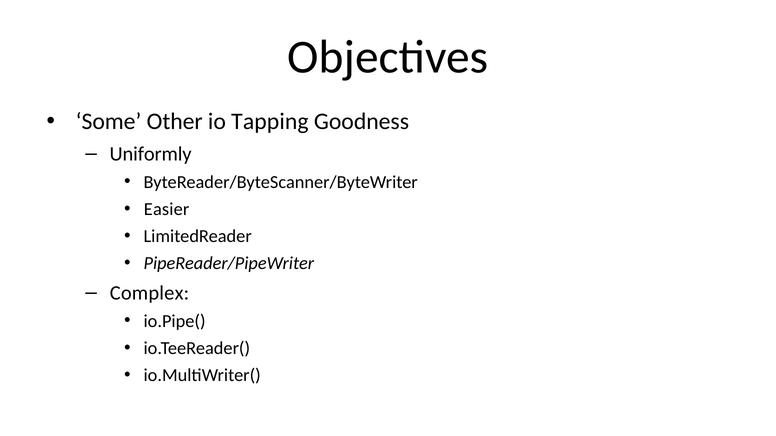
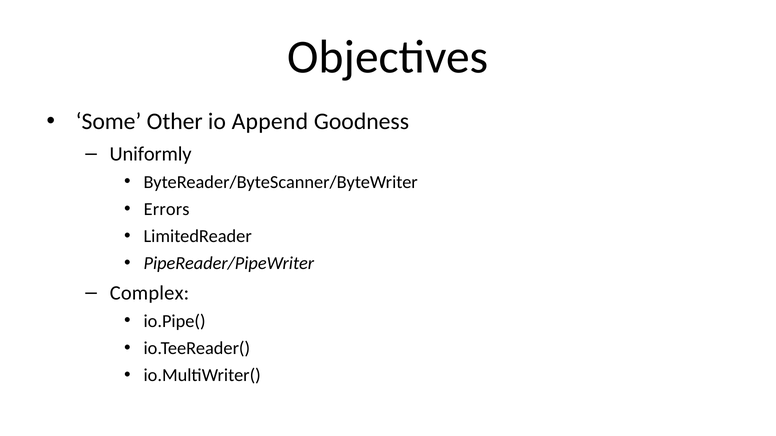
Tapping: Tapping -> Append
Easier: Easier -> Errors
